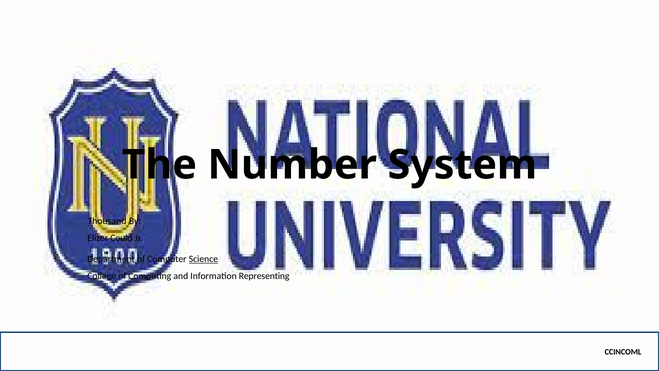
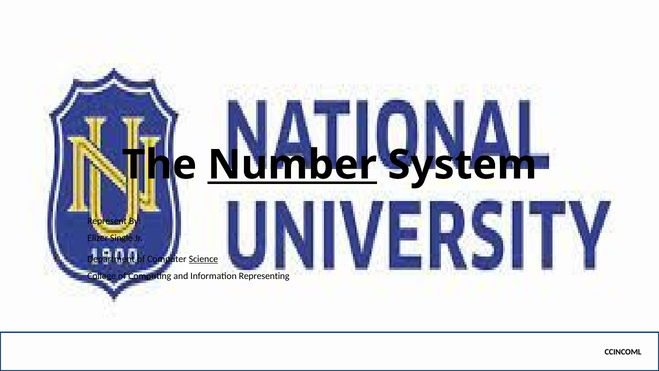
Number underline: none -> present
Thousand: Thousand -> Represent
Could: Could -> Single
